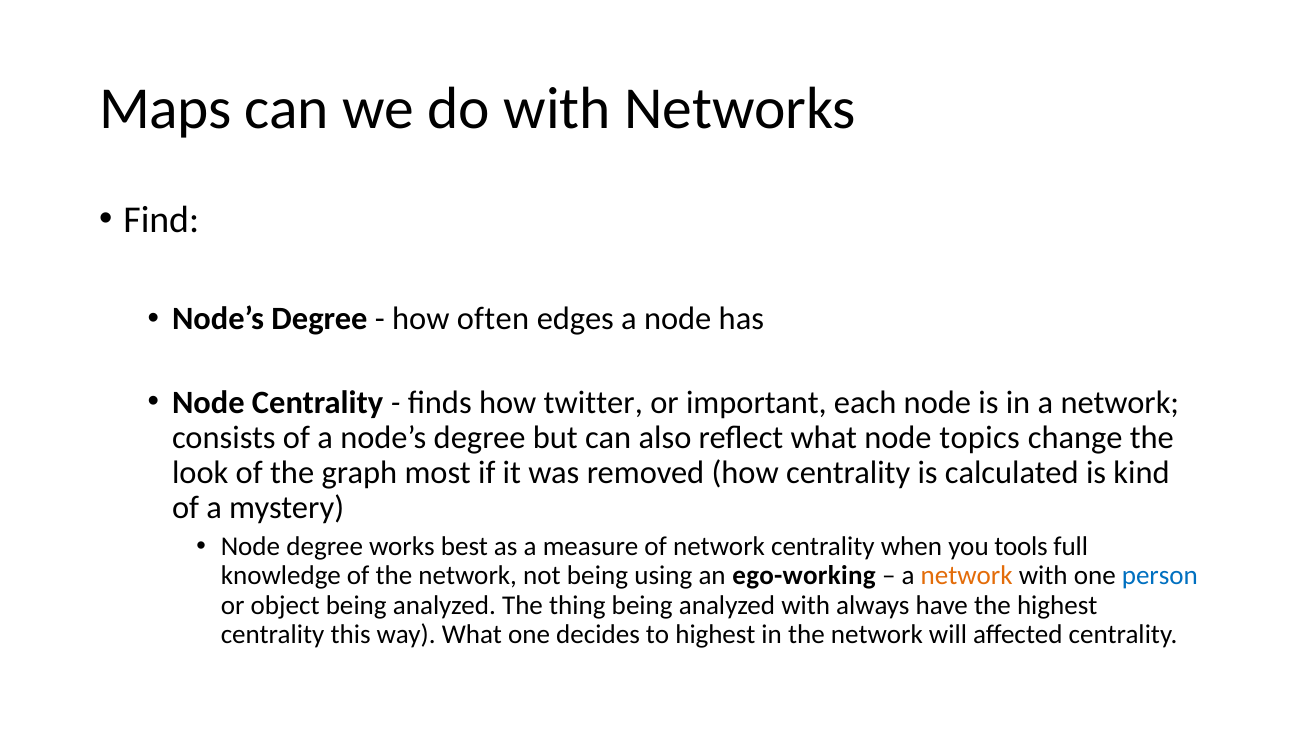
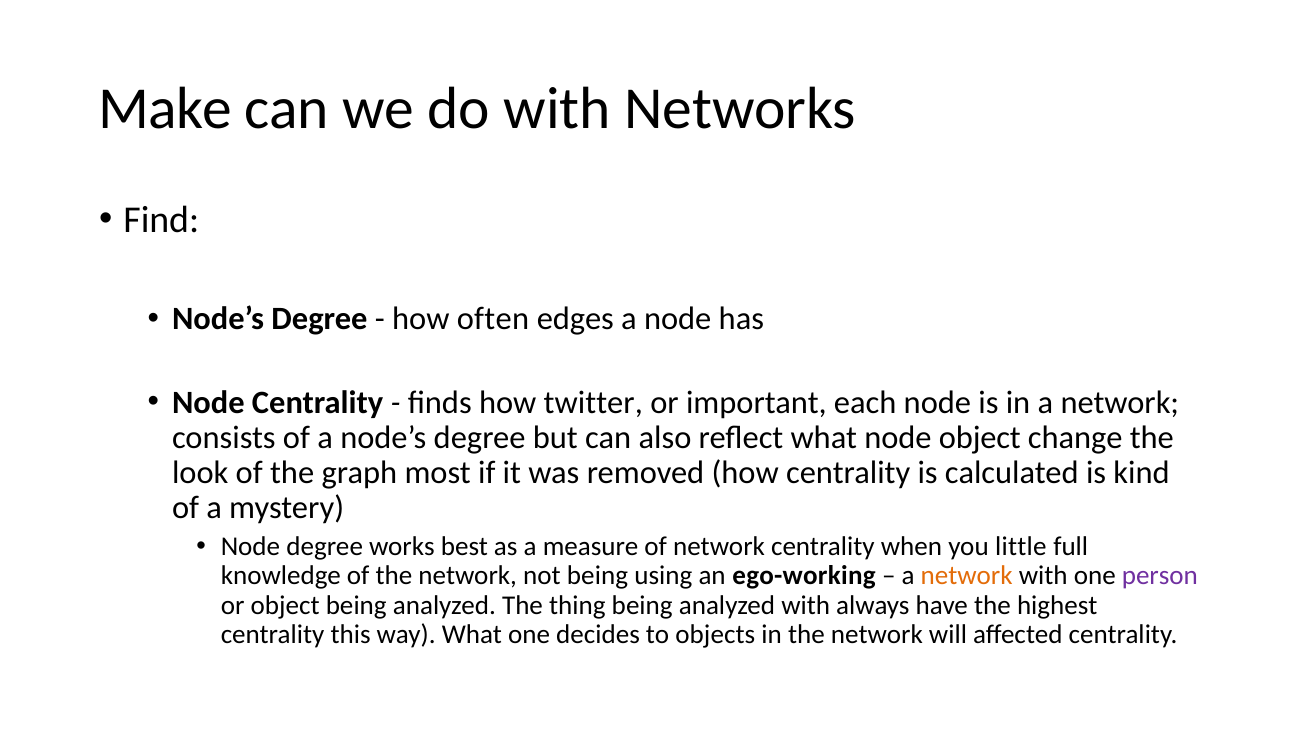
Maps: Maps -> Make
node topics: topics -> object
tools: tools -> little
person colour: blue -> purple
to highest: highest -> objects
